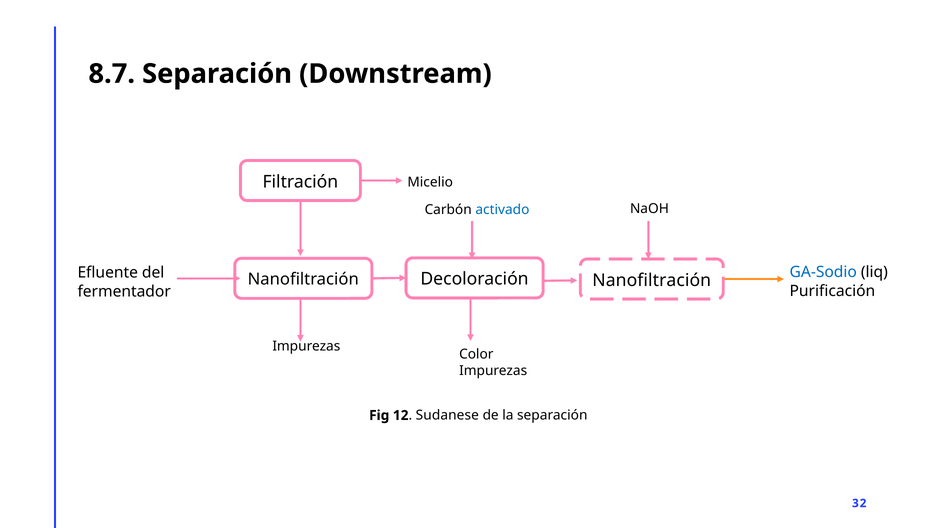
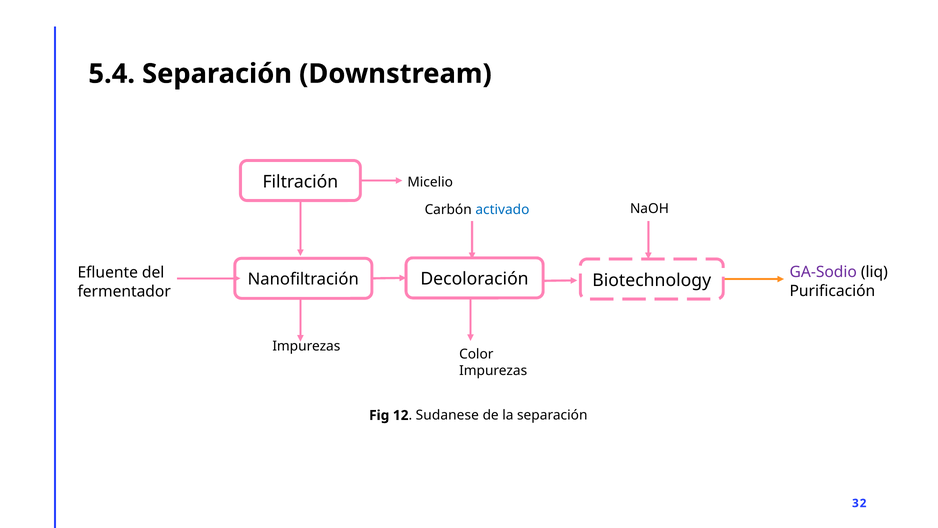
8.7: 8.7 -> 5.4
GA-Sodio colour: blue -> purple
Nanofiltración at (652, 280): Nanofiltración -> Biotechnology
